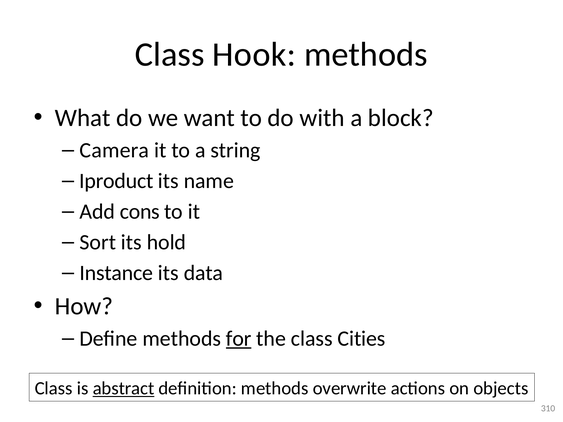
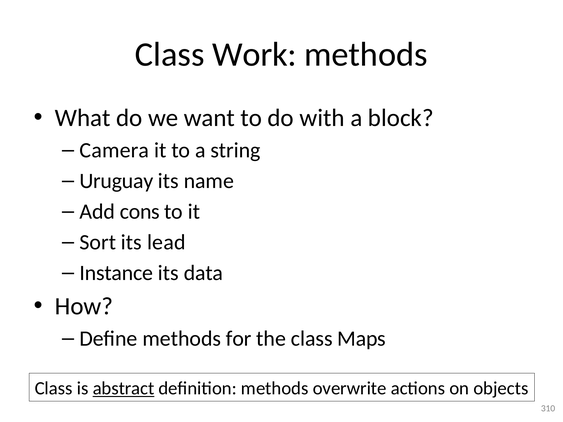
Hook: Hook -> Work
Iproduct: Iproduct -> Uruguay
hold: hold -> lead
for underline: present -> none
Cities: Cities -> Maps
